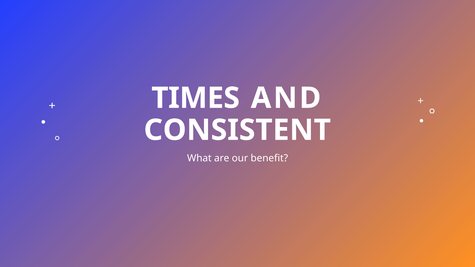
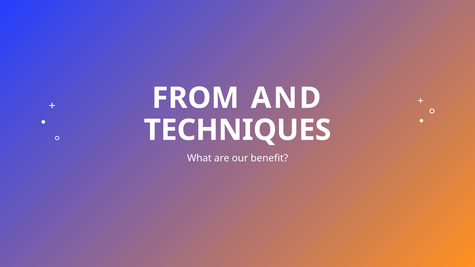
TIMES: TIMES -> FROM
CONSISTENT: CONSISTENT -> TECHNIQUES
